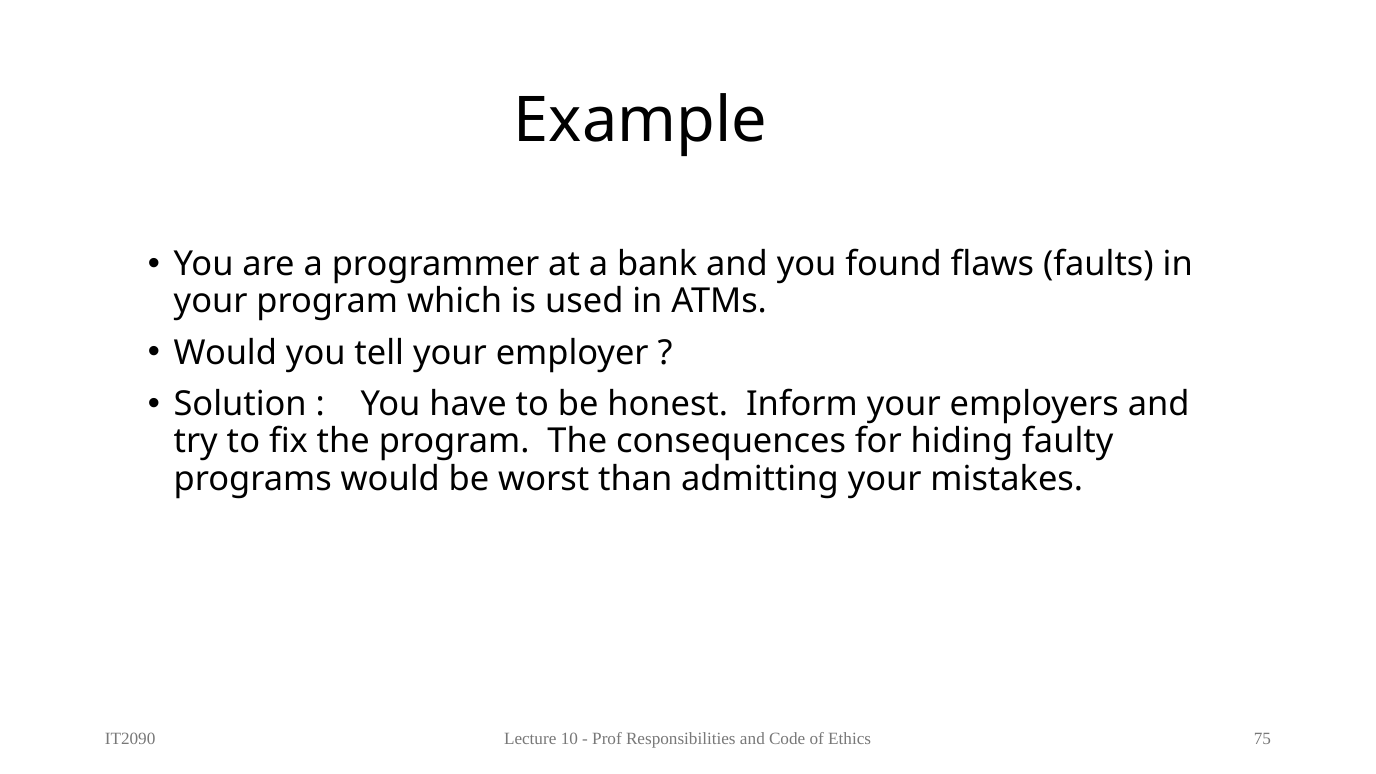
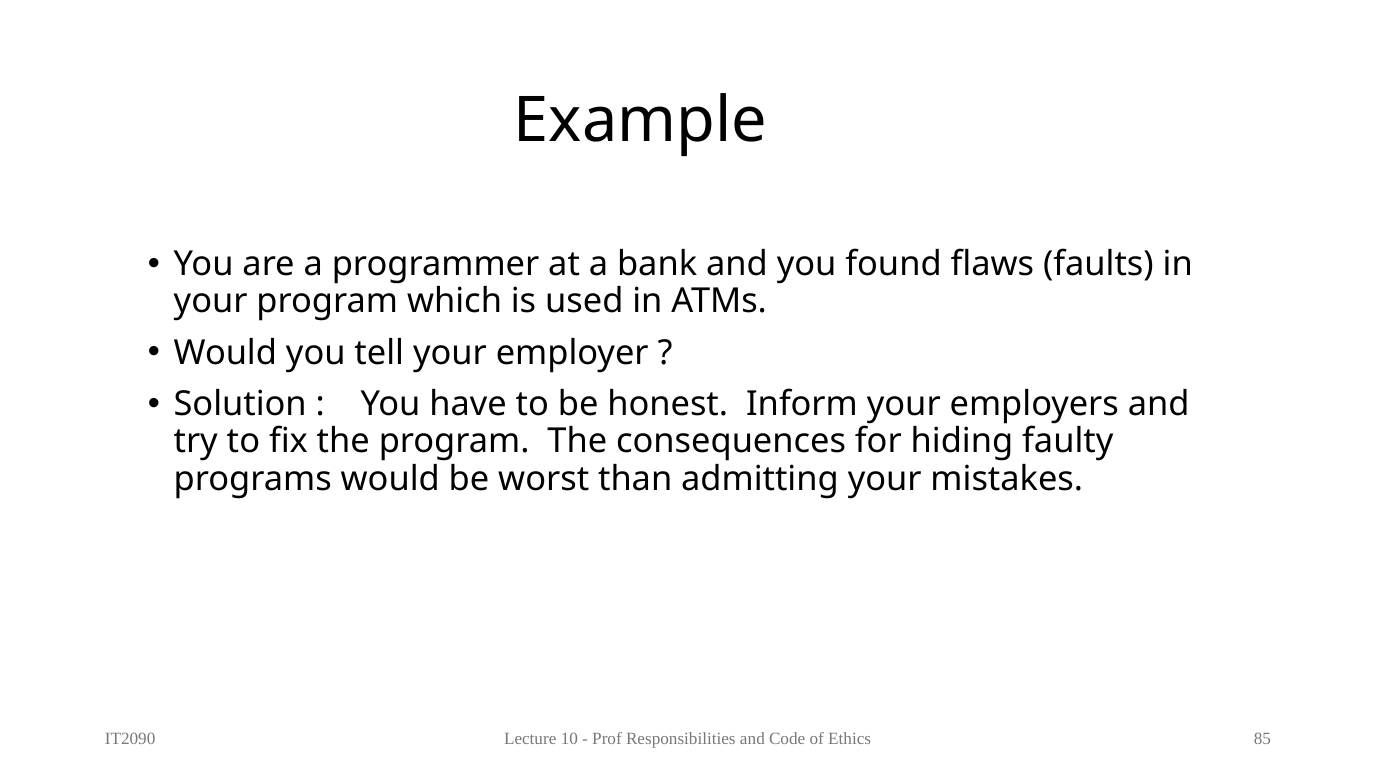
75: 75 -> 85
